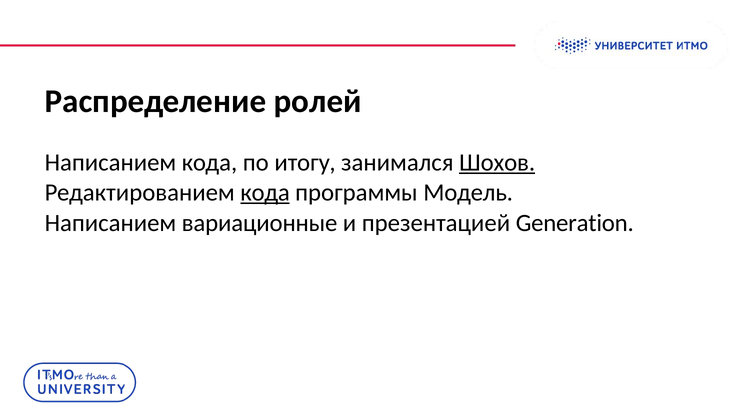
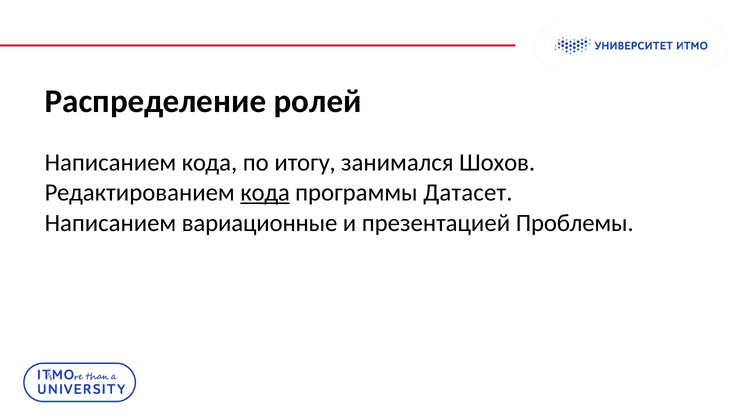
Шохов underline: present -> none
Модель: Модель -> Датасет
Generation: Generation -> Проблемы
